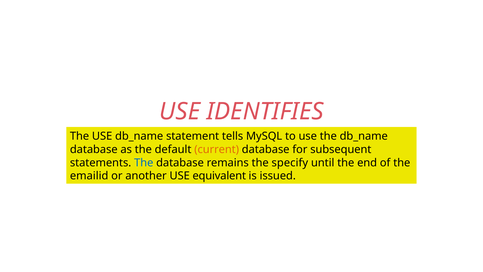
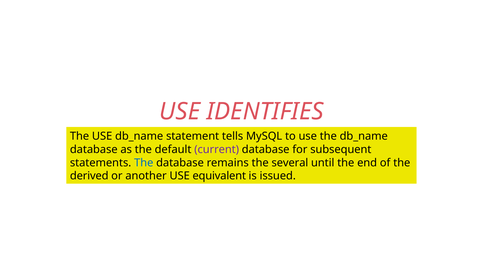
current colour: orange -> purple
specify: specify -> several
emailid: emailid -> derived
